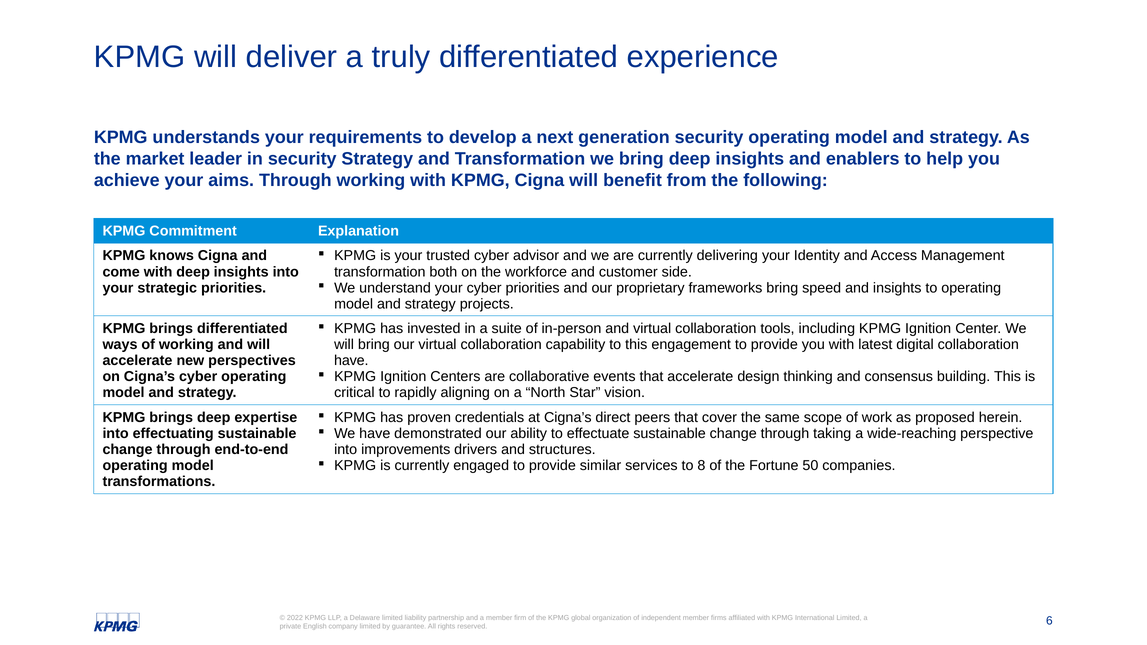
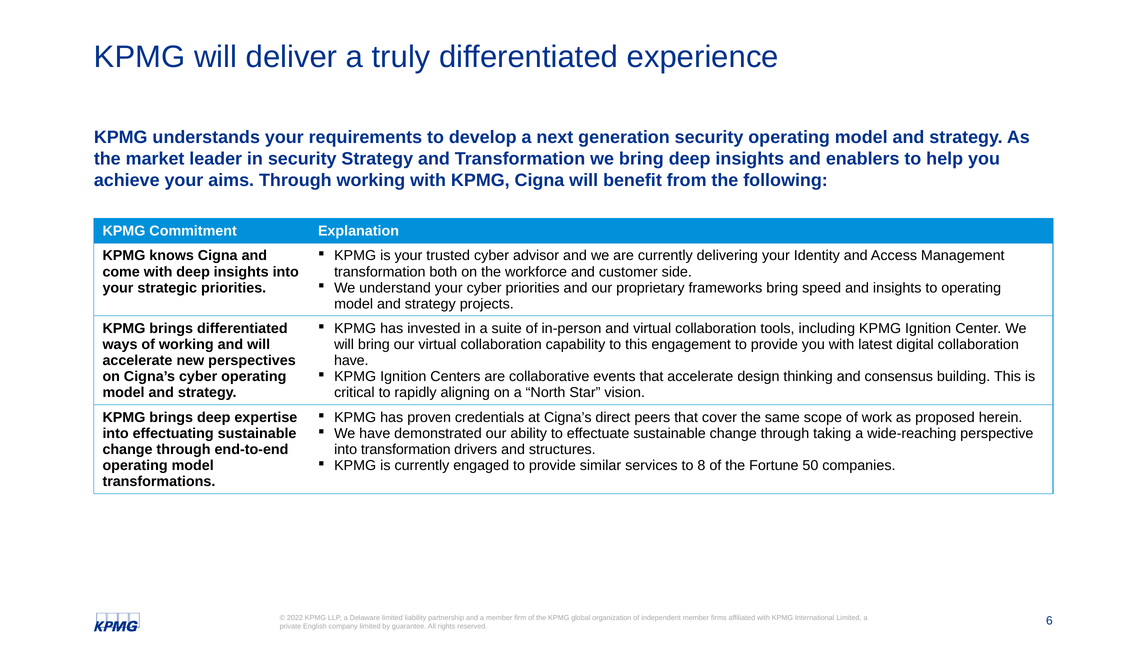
into improvements: improvements -> transformation
